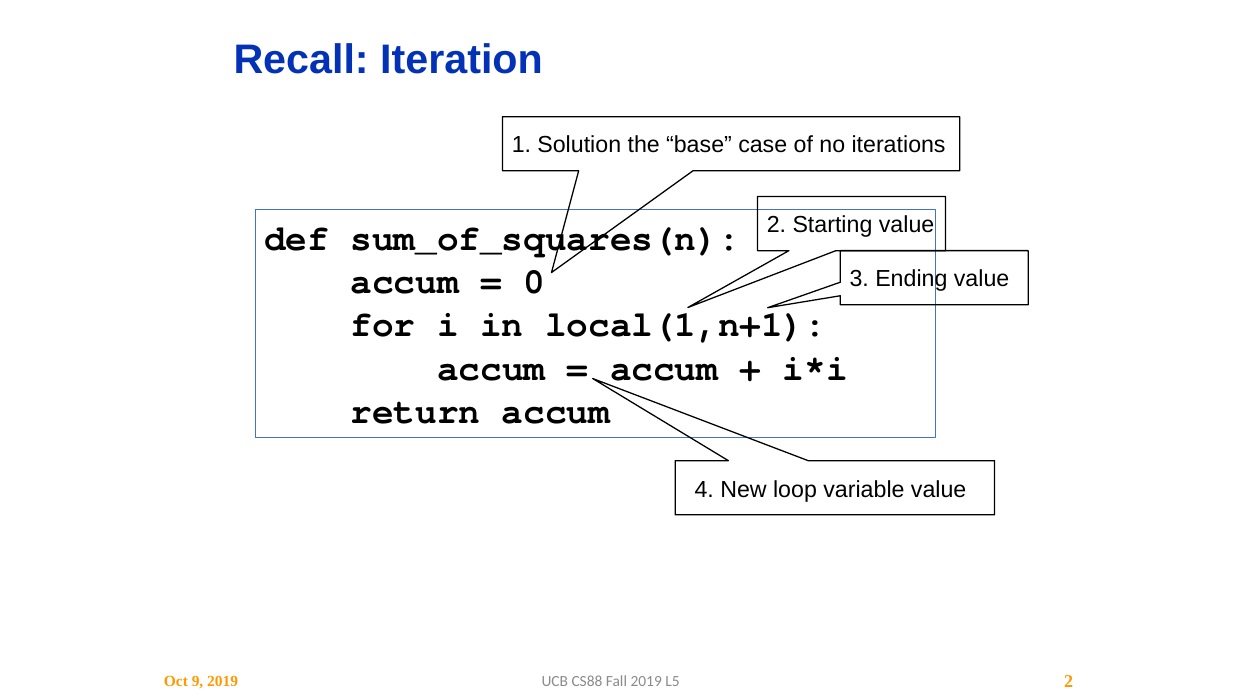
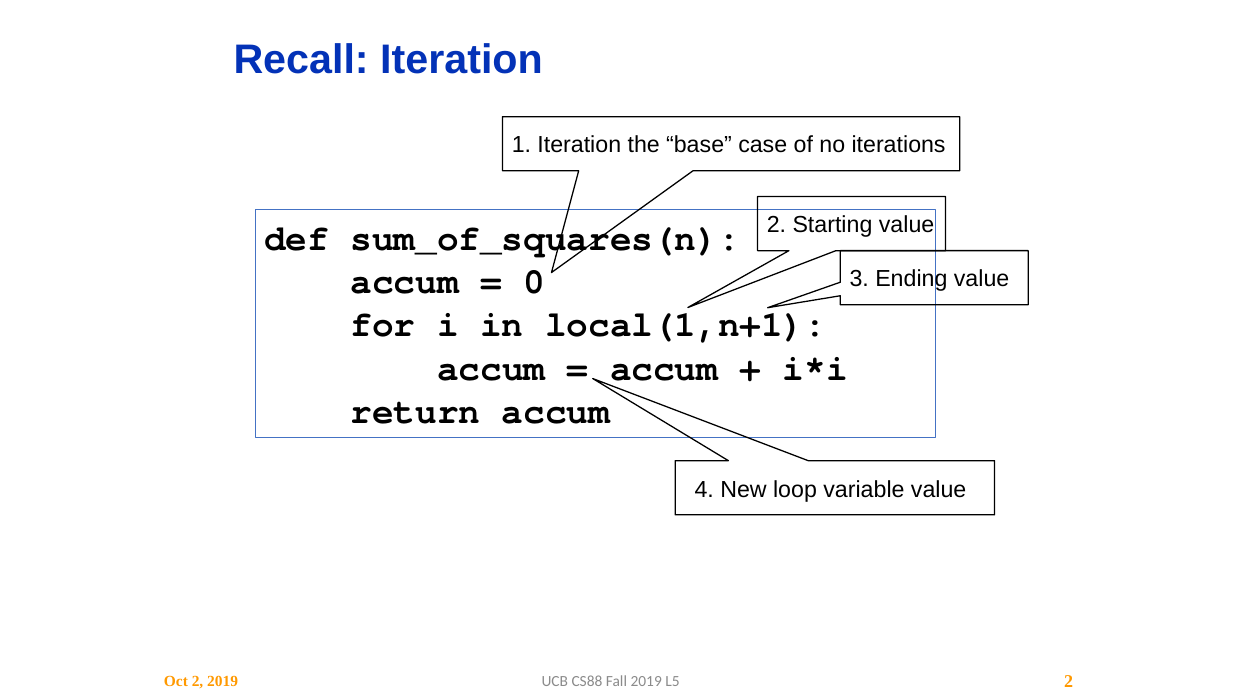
1 Solution: Solution -> Iteration
Oct 9: 9 -> 2
